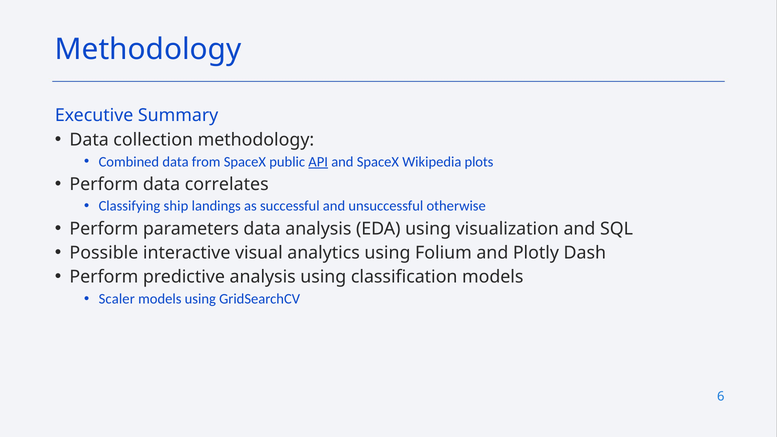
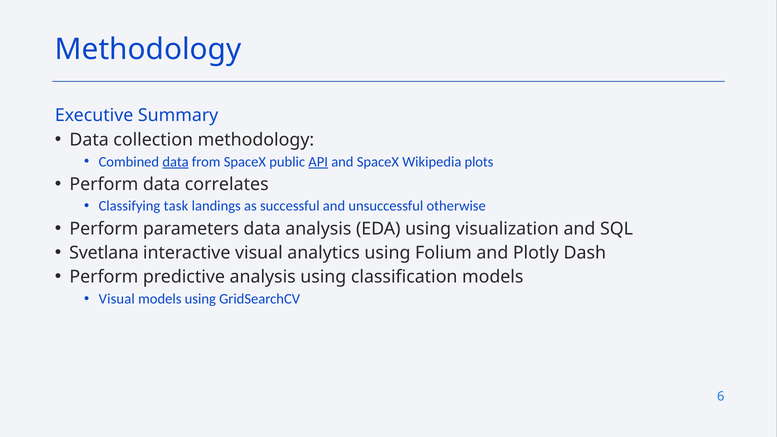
data at (176, 162) underline: none -> present
ship: ship -> task
Possible: Possible -> Svetlana
Scaler at (117, 299): Scaler -> Visual
